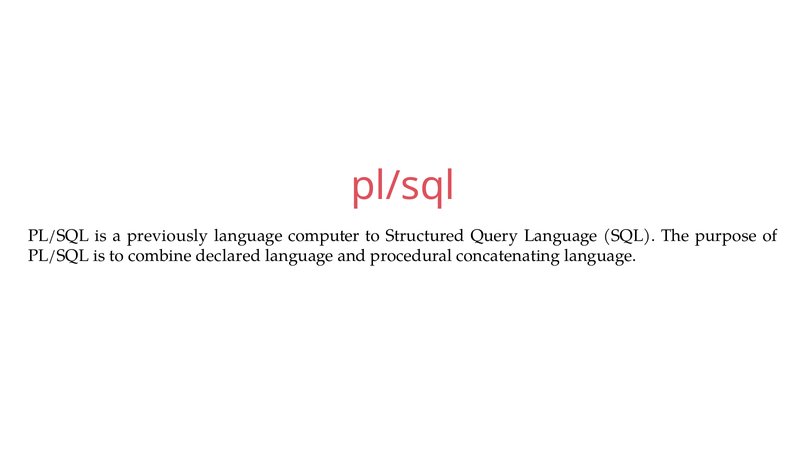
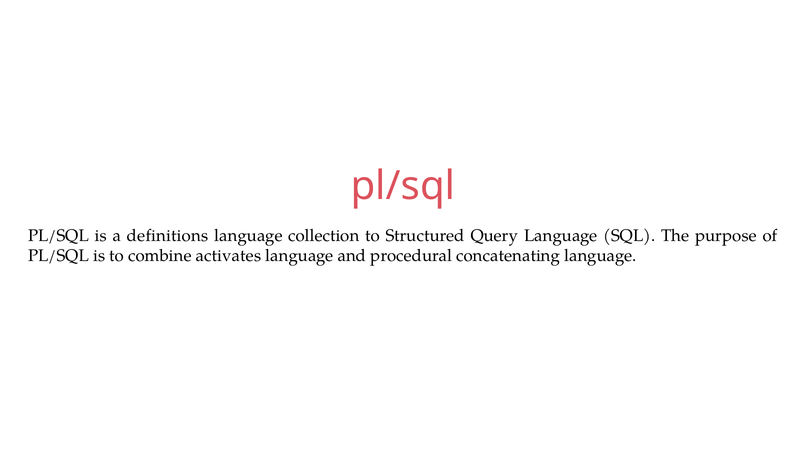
previously: previously -> definitions
computer: computer -> collection
declared: declared -> activates
